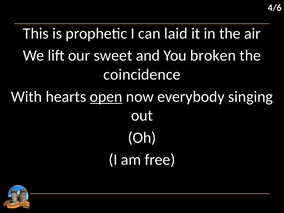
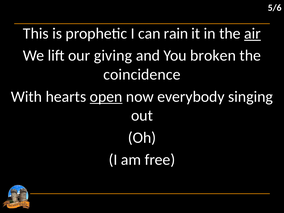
4/6: 4/6 -> 5/6
laid: laid -> rain
air underline: none -> present
sweet: sweet -> giving
